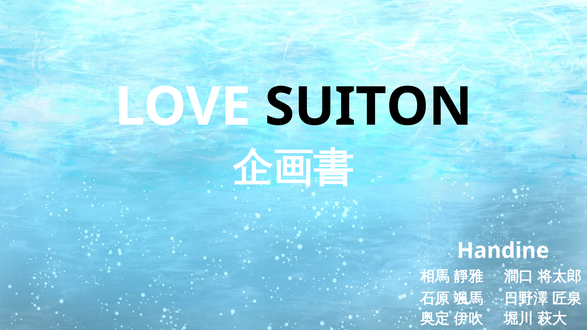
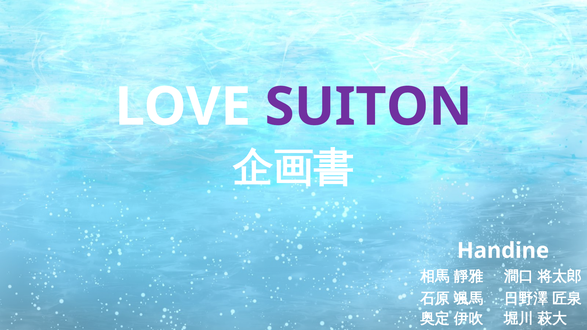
SUITON colour: black -> purple
